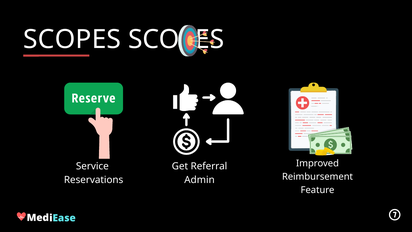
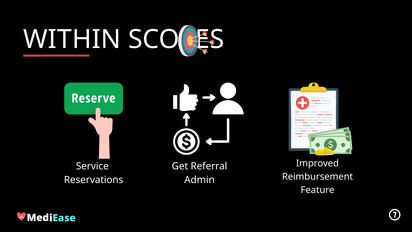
SCOPES at (72, 39): SCOPES -> WITHIN
